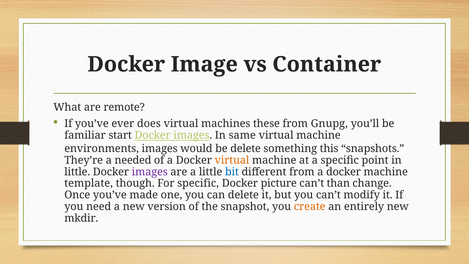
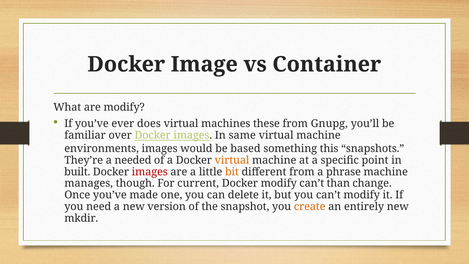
are remote: remote -> modify
start: start -> over
be delete: delete -> based
little at (77, 172): little -> built
images at (150, 172) colour: purple -> red
bit colour: blue -> orange
from a docker: docker -> phrase
template: template -> manages
For specific: specific -> current
Docker picture: picture -> modify
